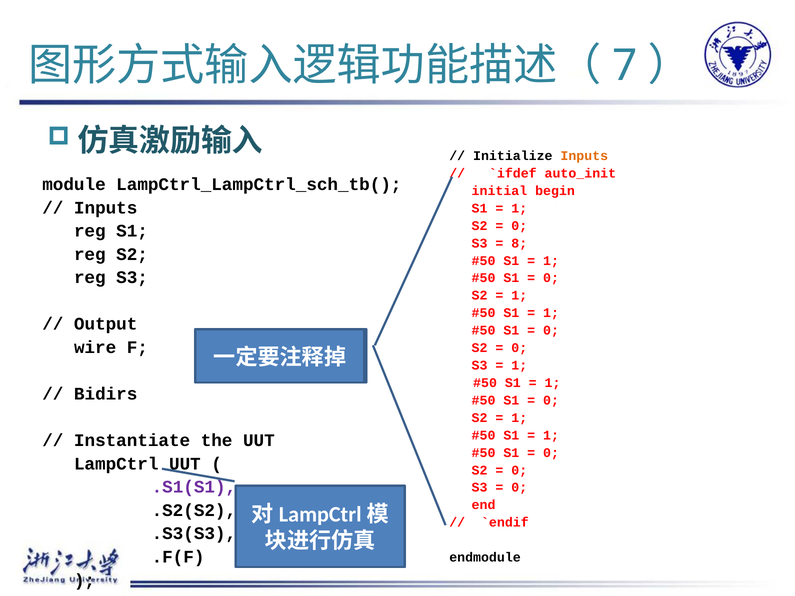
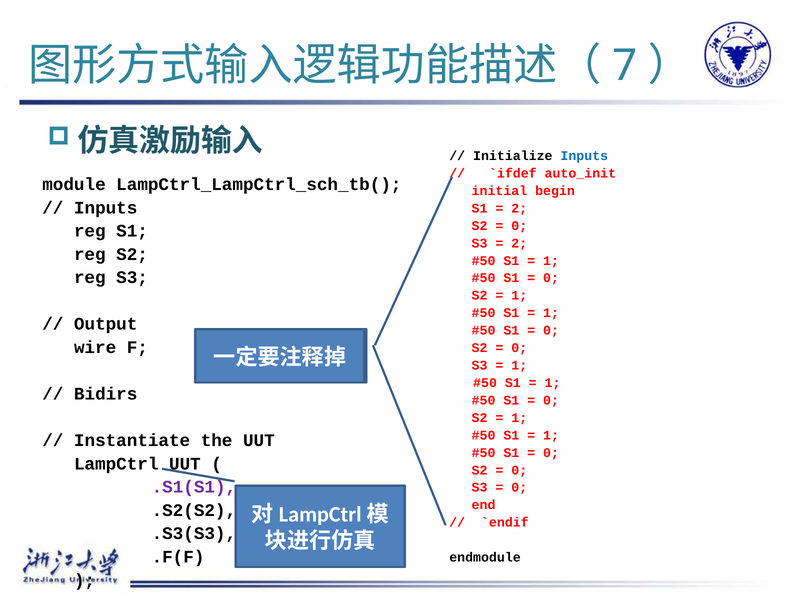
Inputs at (584, 156) colour: orange -> blue
1 at (519, 208): 1 -> 2
8 at (519, 243): 8 -> 2
